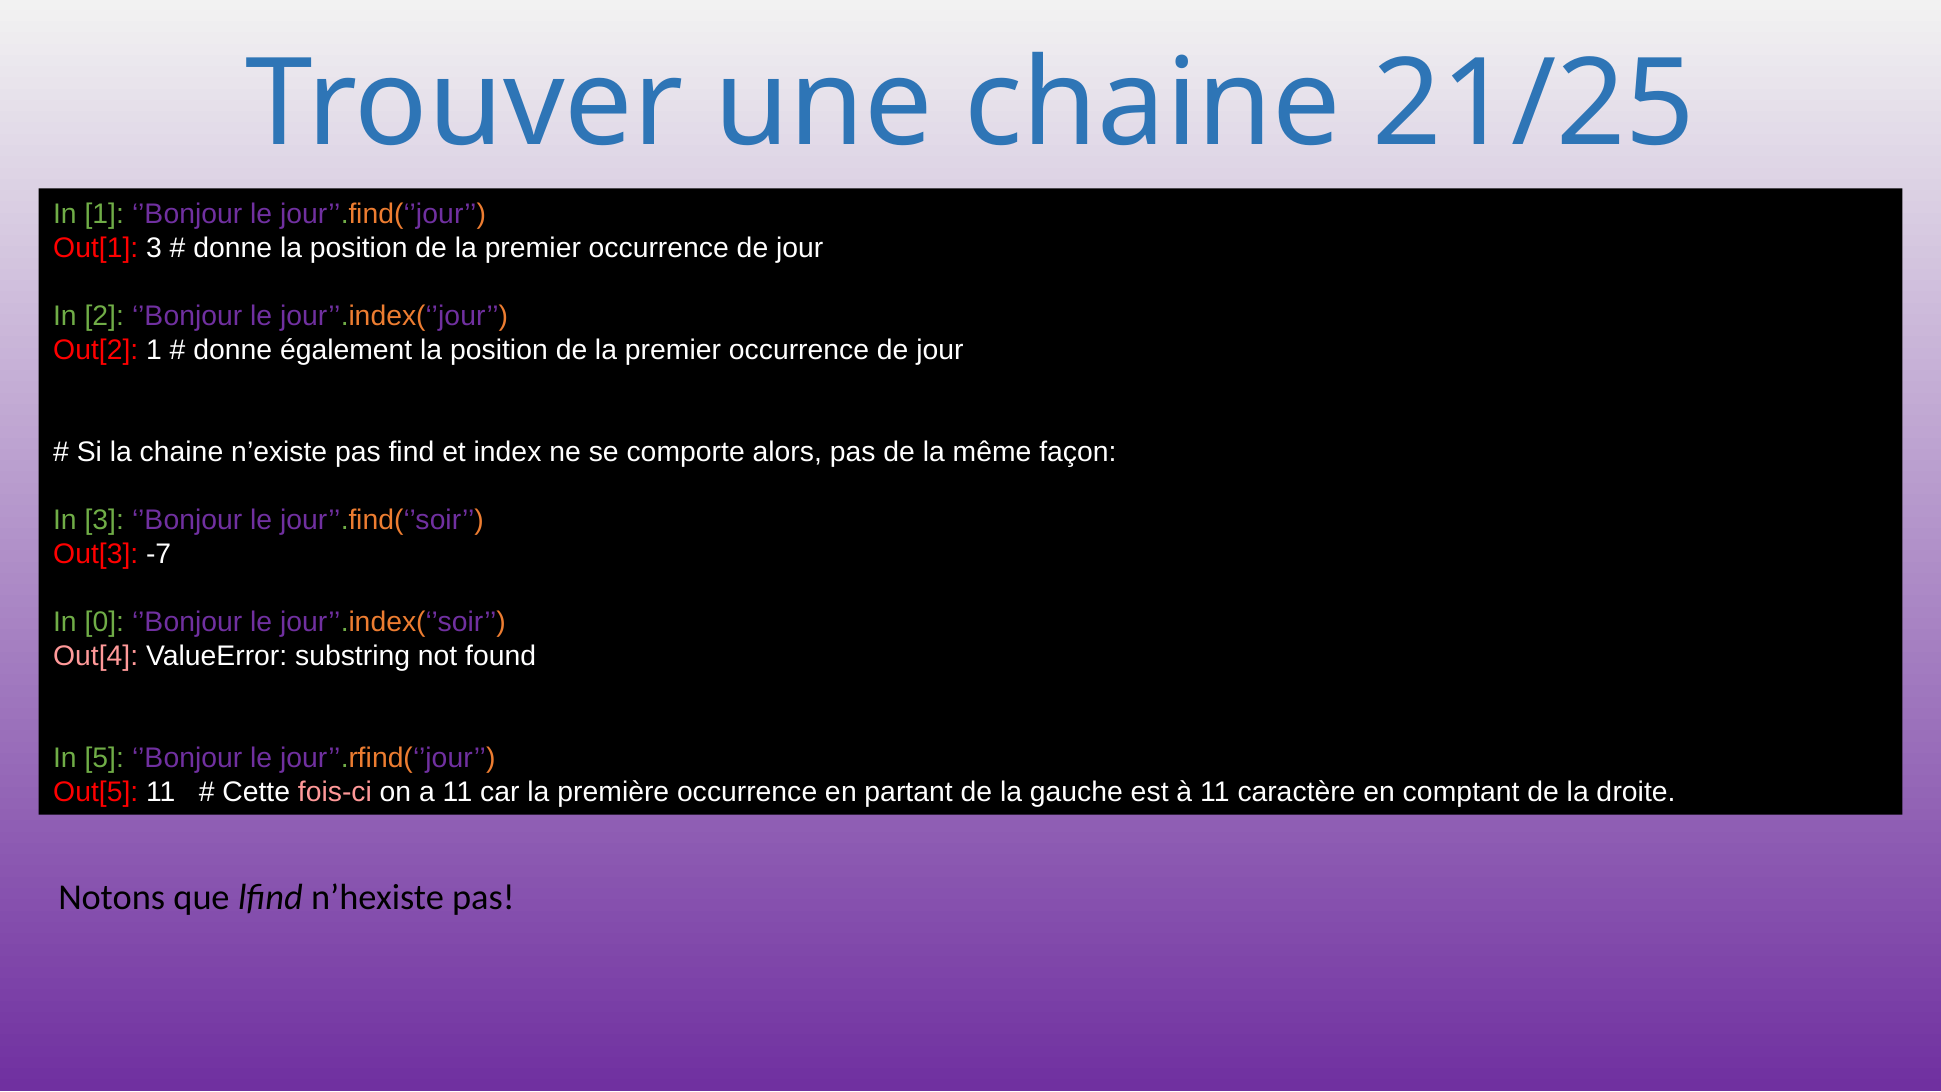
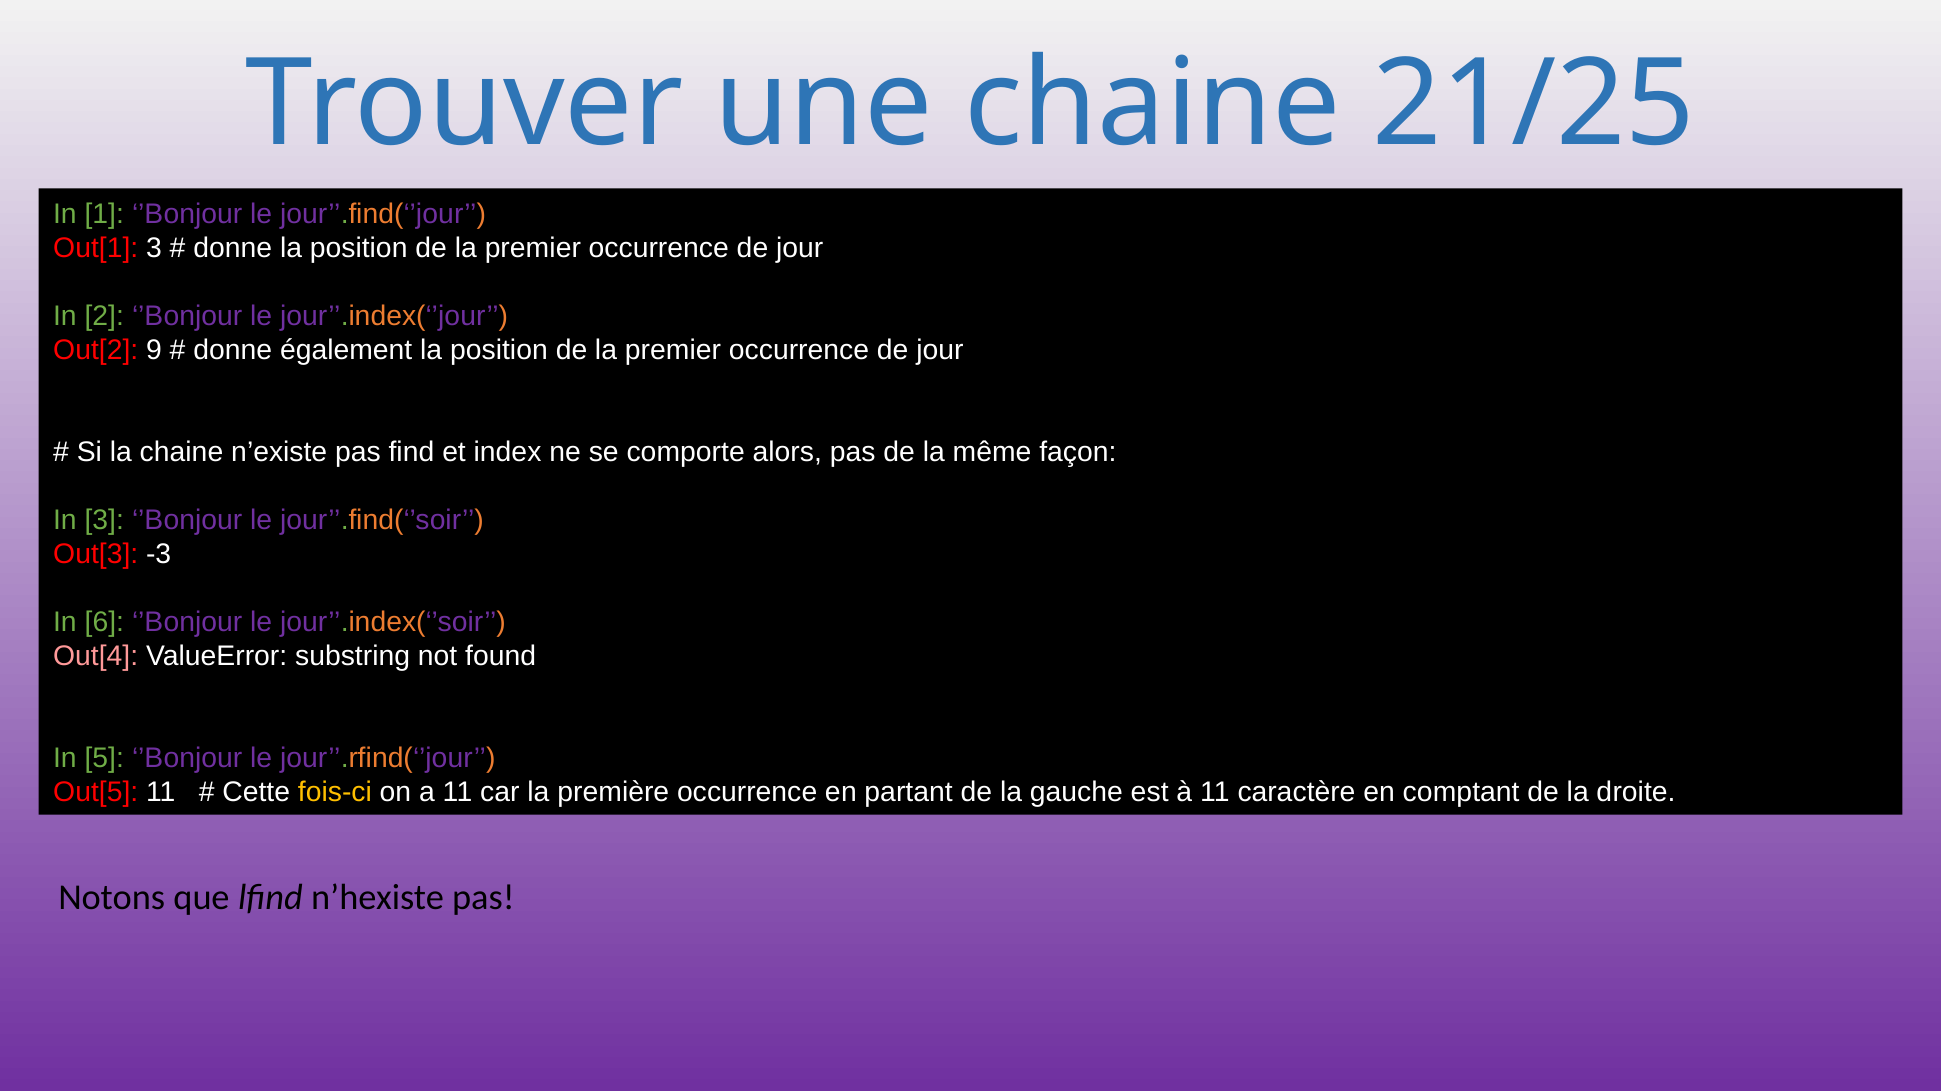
Out[2 1: 1 -> 9
-7: -7 -> -3
0: 0 -> 6
fois-ci colour: pink -> yellow
